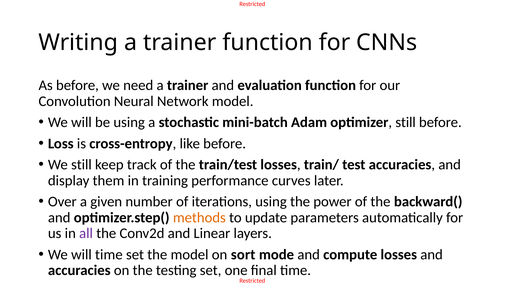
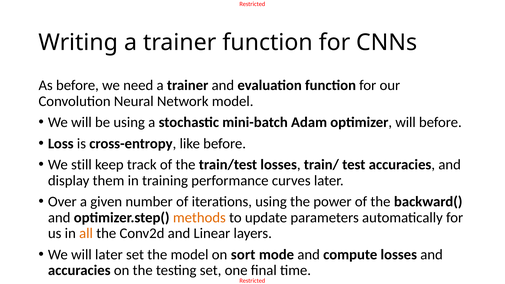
optimizer still: still -> will
all colour: purple -> orange
will time: time -> later
